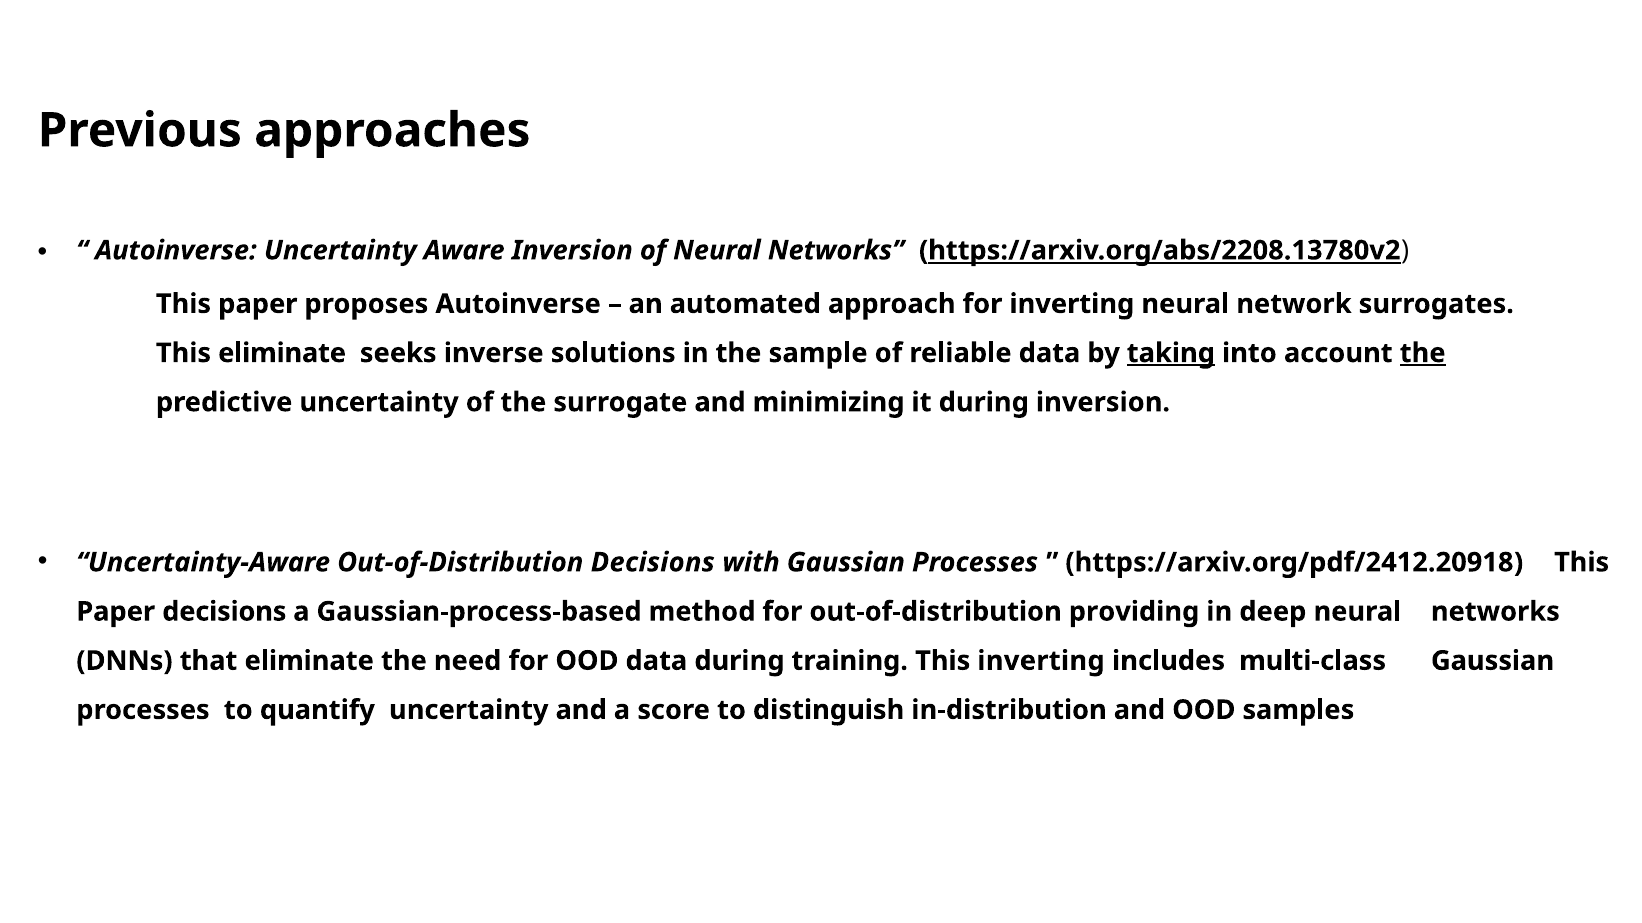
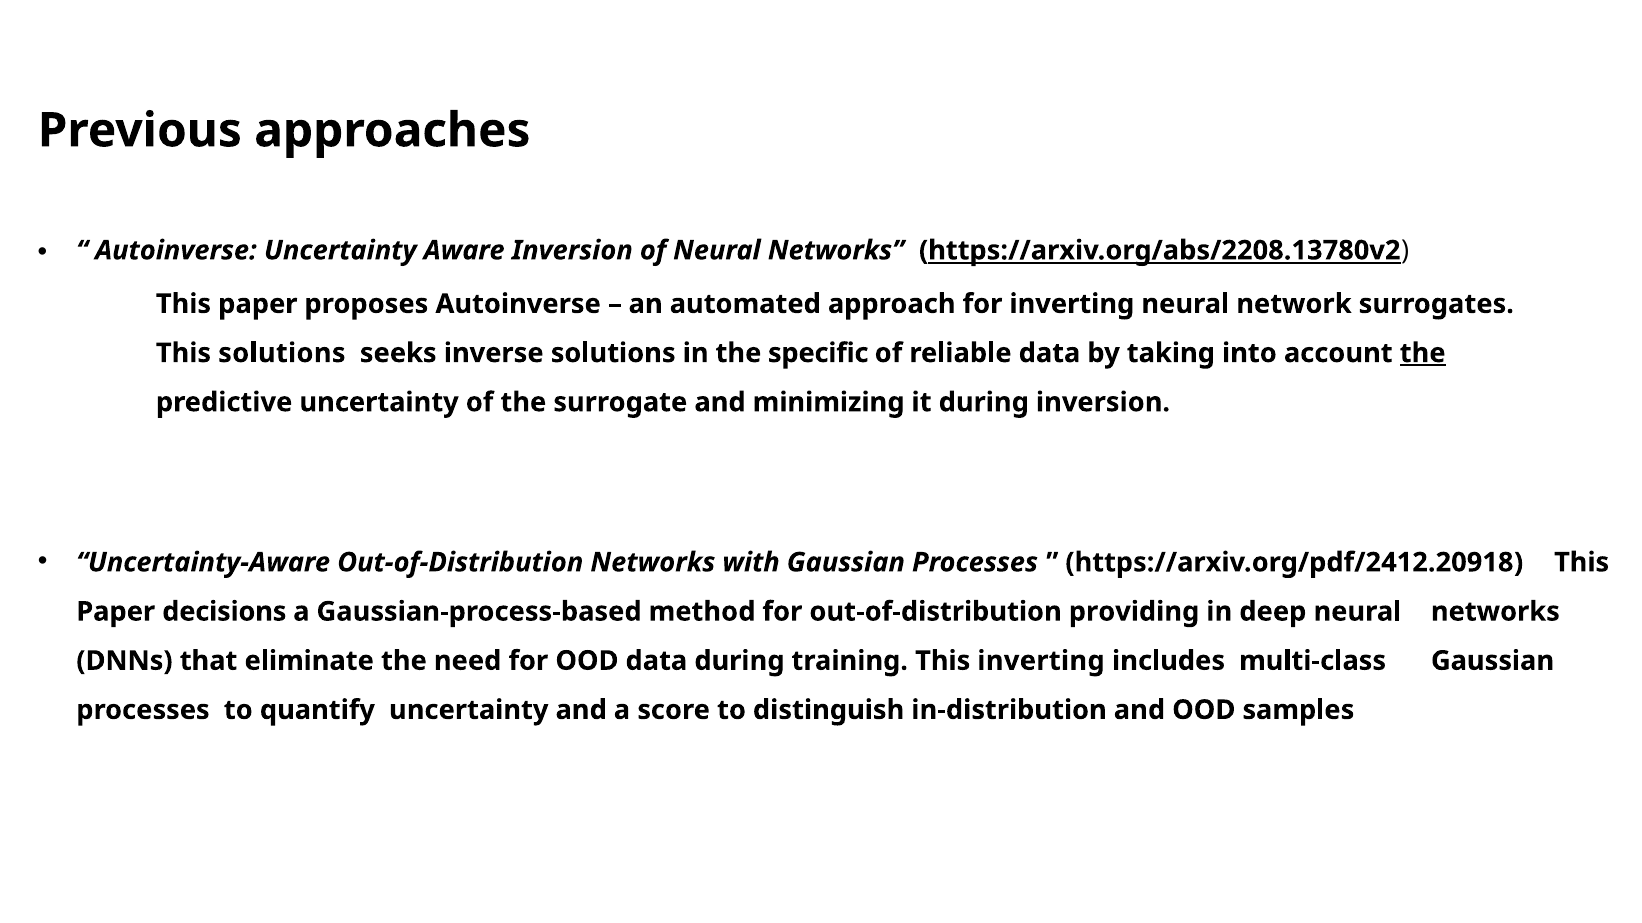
This eliminate: eliminate -> solutions
sample: sample -> specific
taking underline: present -> none
Out-of-Distribution Decisions: Decisions -> Networks
